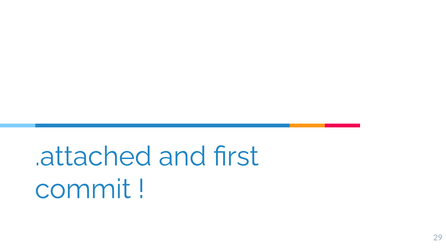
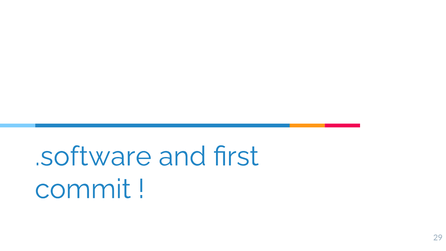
.attached: .attached -> .software
